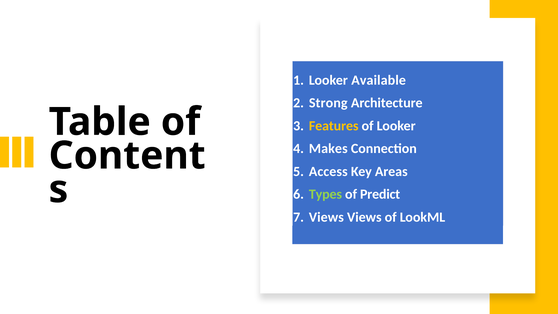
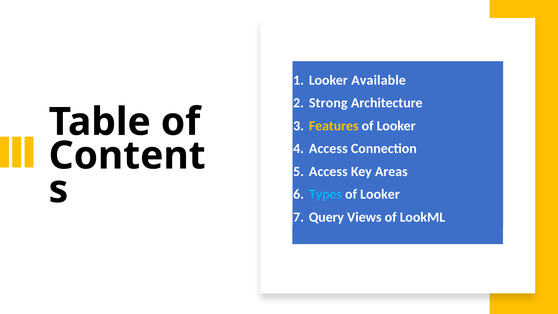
Makes at (328, 149): Makes -> Access
Types colour: light green -> light blue
Predict at (380, 194): Predict -> Looker
Views at (326, 217): Views -> Query
